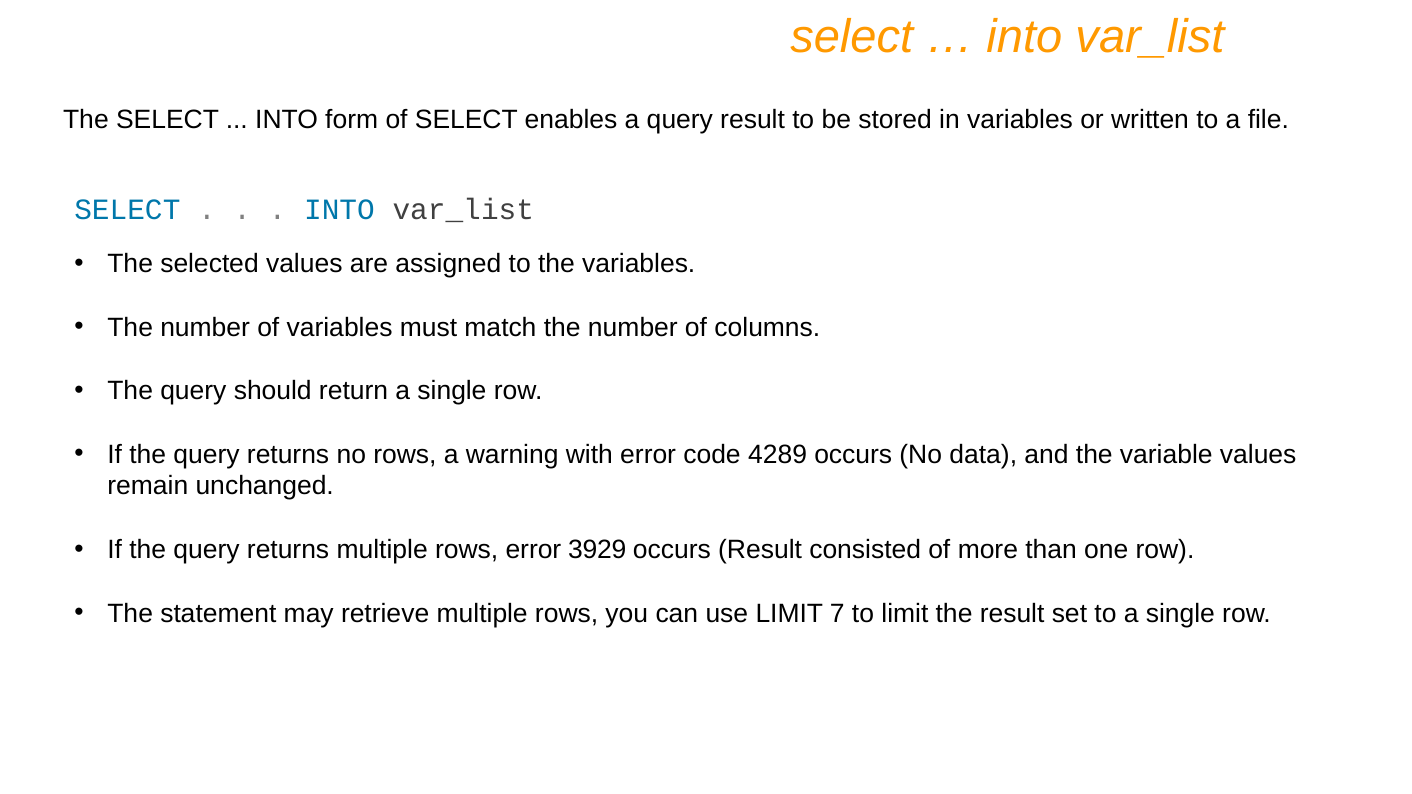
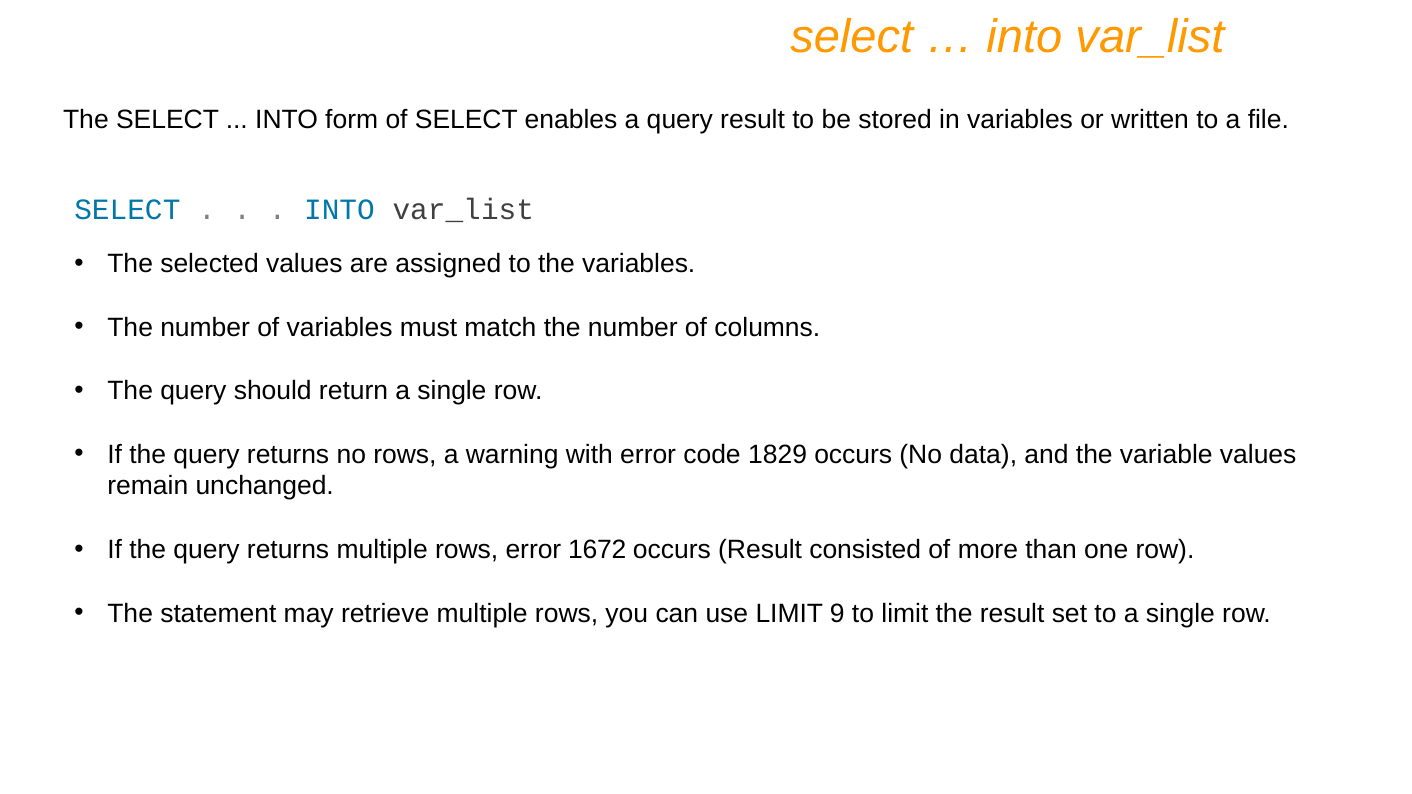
4289: 4289 -> 1829
3929: 3929 -> 1672
7: 7 -> 9
